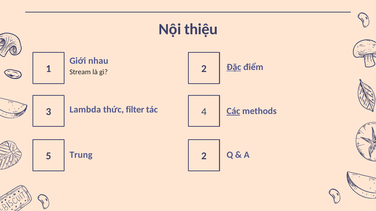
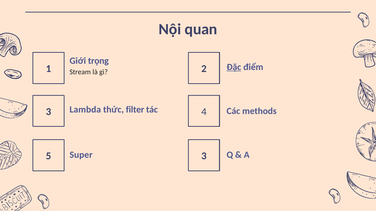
thiệu: thiệu -> quan
nhau: nhau -> trọng
Các underline: present -> none
Trung: Trung -> Super
5 2: 2 -> 3
